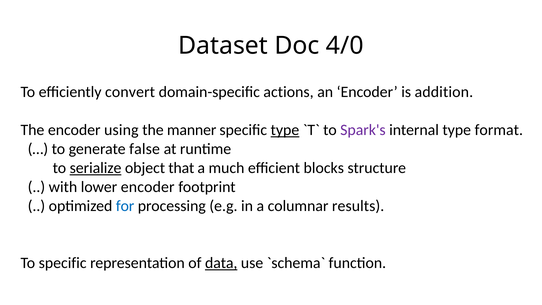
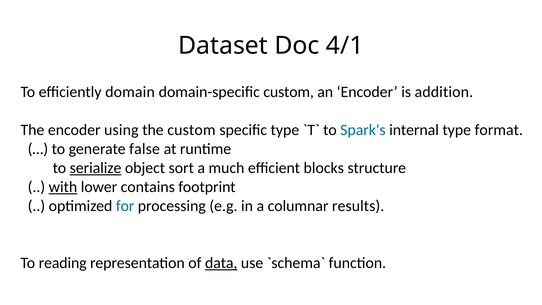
4/0: 4/0 -> 4/1
convert: convert -> domain
domain-specific actions: actions -> custom
the manner: manner -> custom
type at (285, 130) underline: present -> none
Spark's colour: purple -> blue
that: that -> sort
with underline: none -> present
lower encoder: encoder -> contains
To specific: specific -> reading
